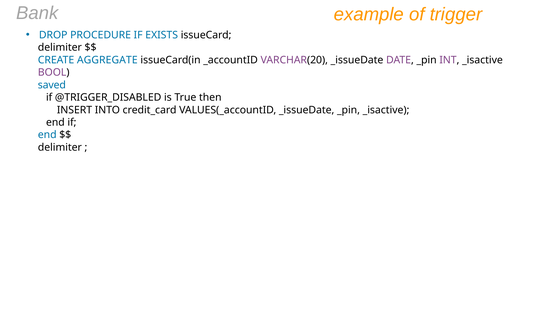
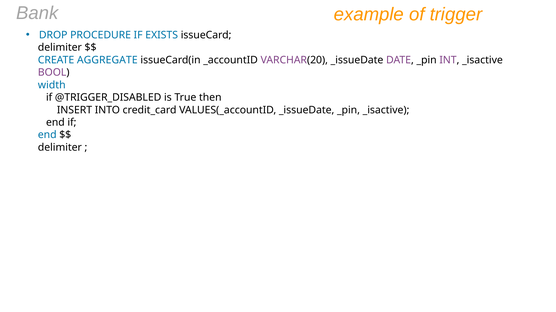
saved: saved -> width
